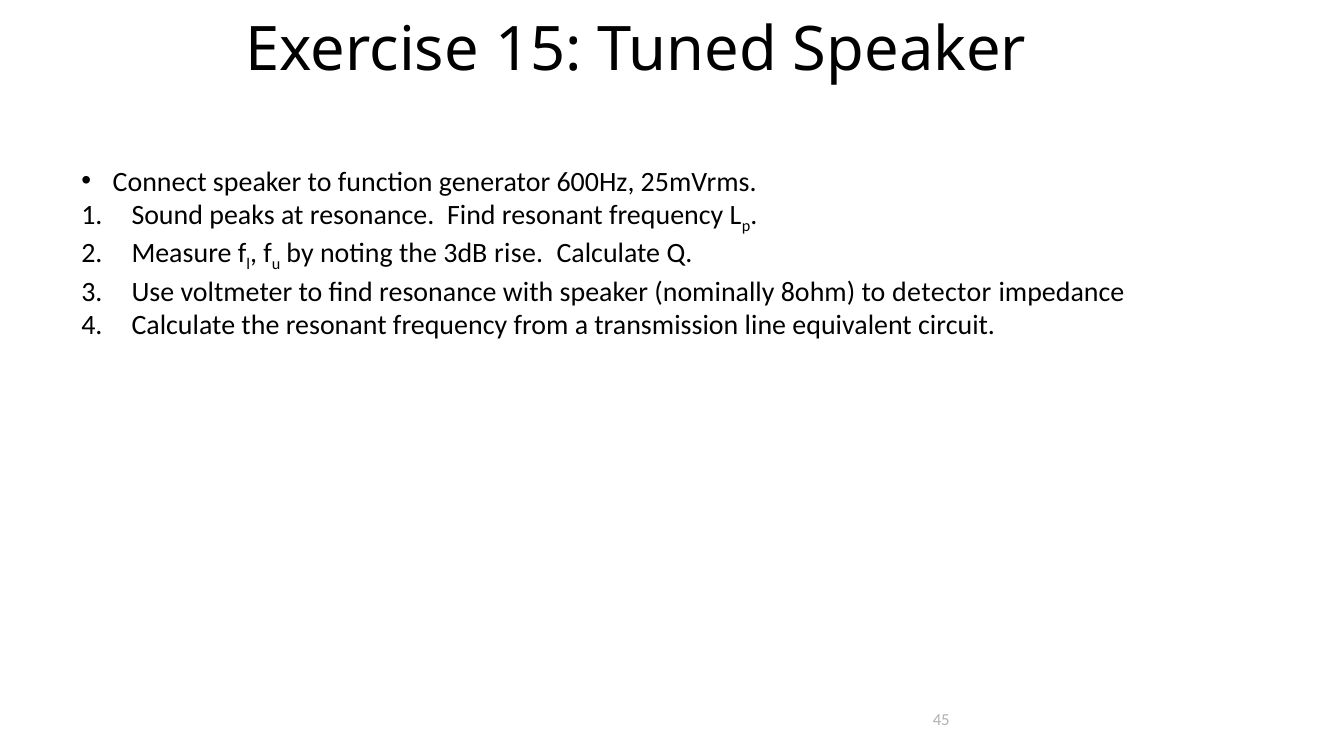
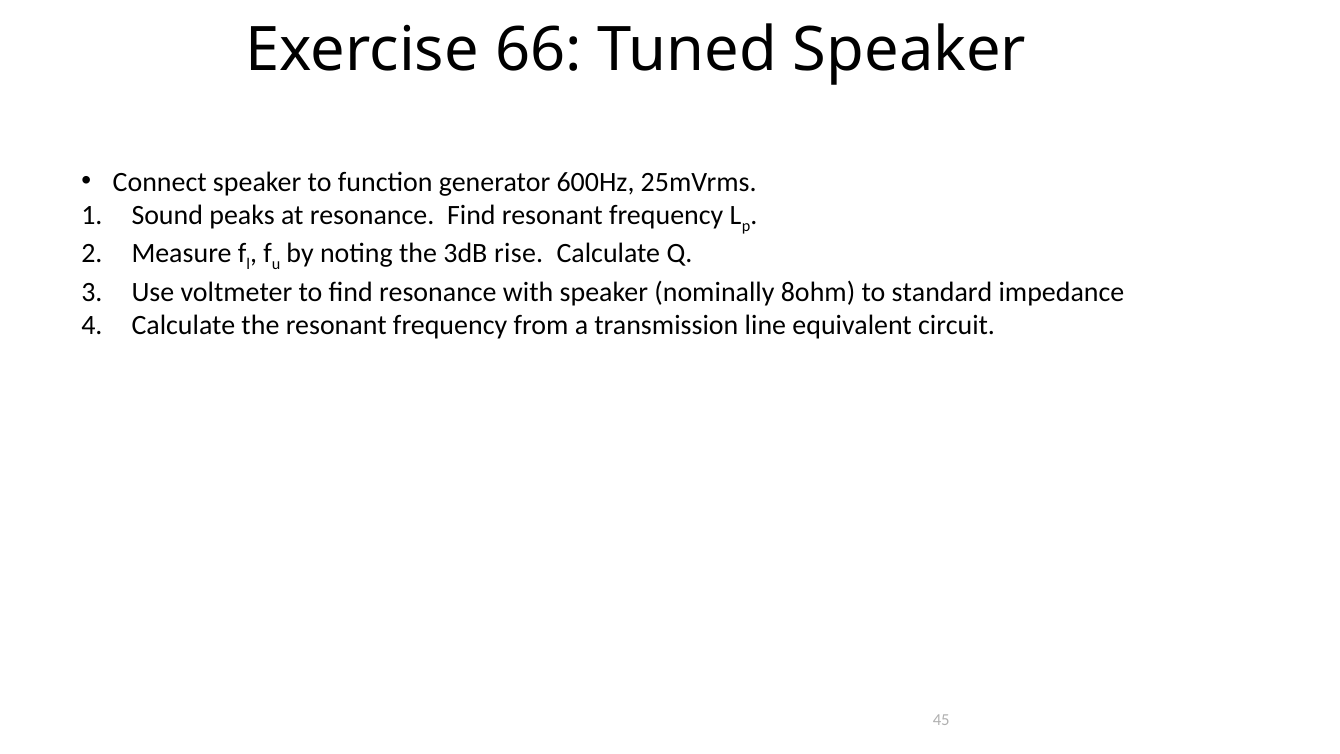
15: 15 -> 66
detector: detector -> standard
